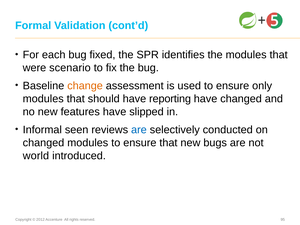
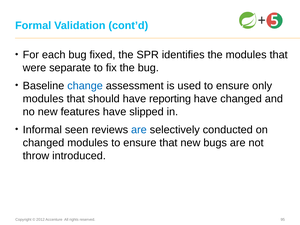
scenario: scenario -> separate
change colour: orange -> blue
world: world -> throw
